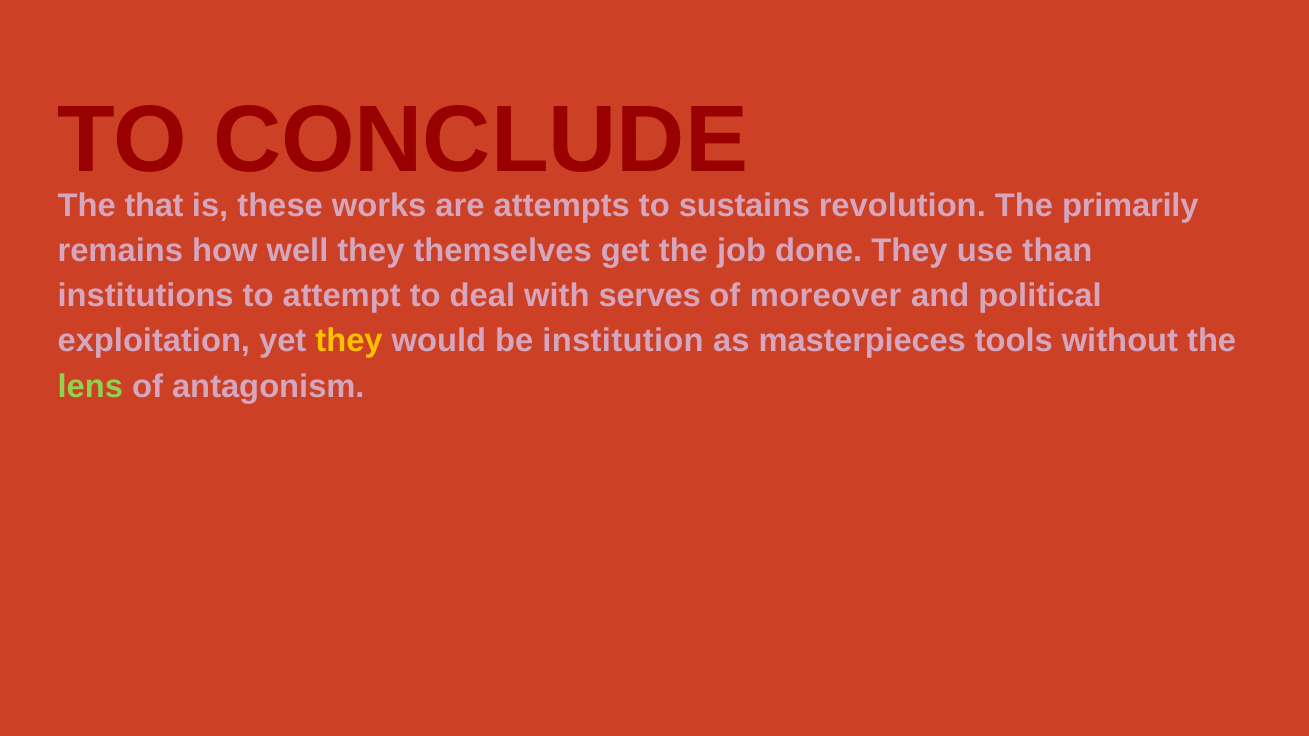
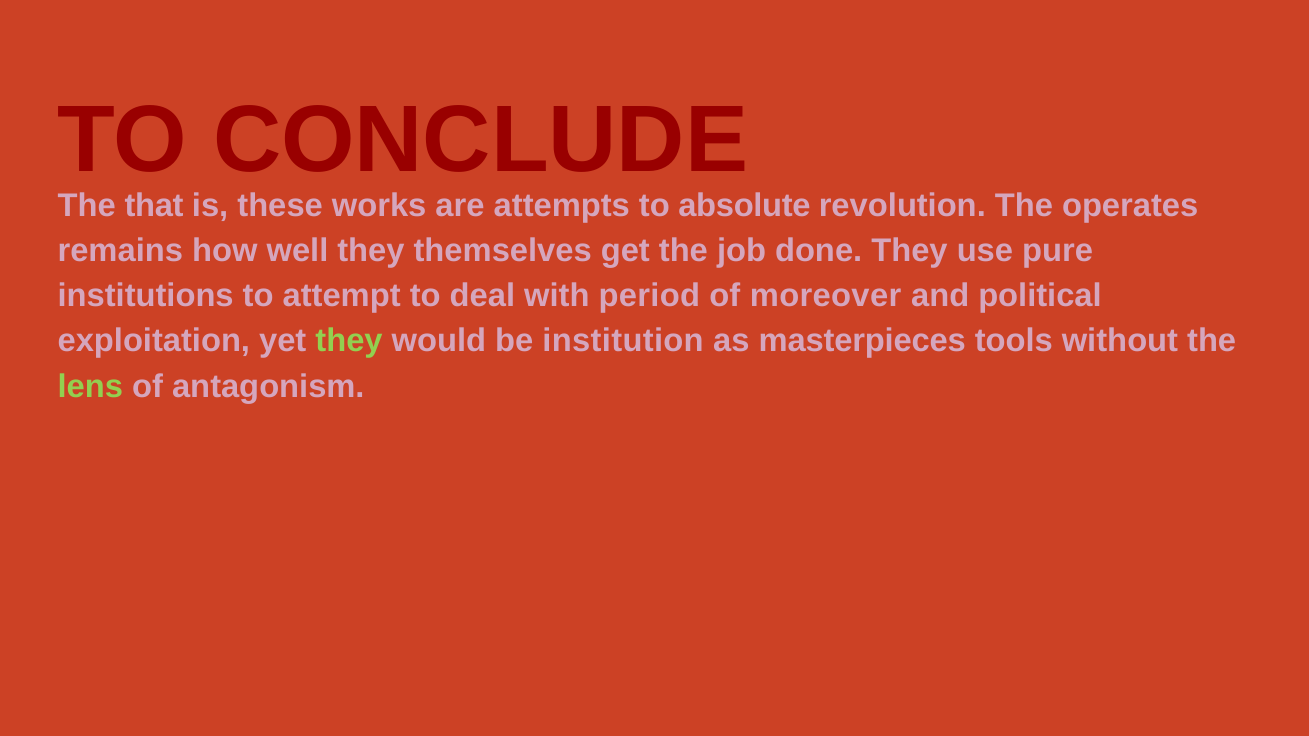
sustains: sustains -> absolute
primarily: primarily -> operates
than: than -> pure
serves: serves -> period
they at (349, 341) colour: yellow -> light green
